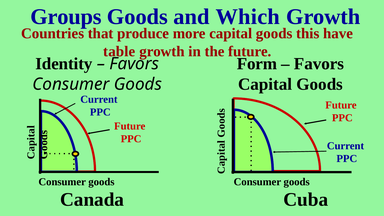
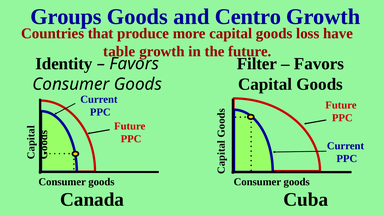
Which: Which -> Centro
this: this -> loss
Form: Form -> Filter
